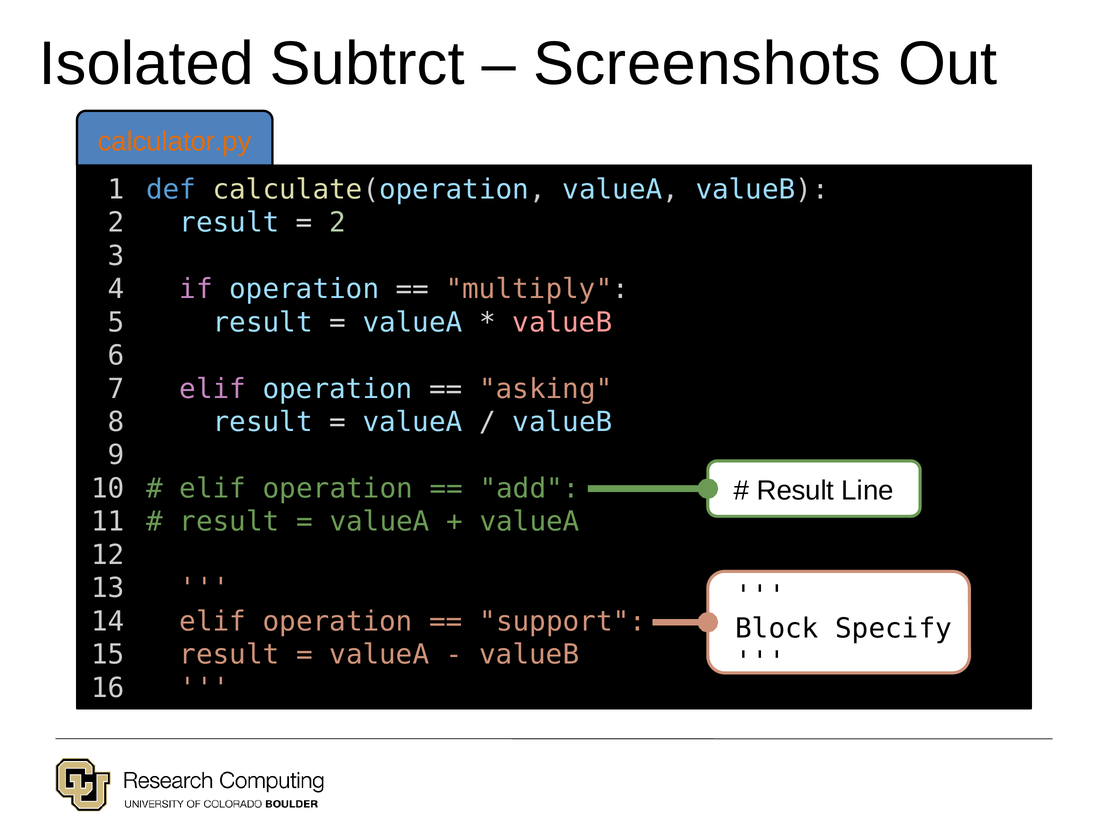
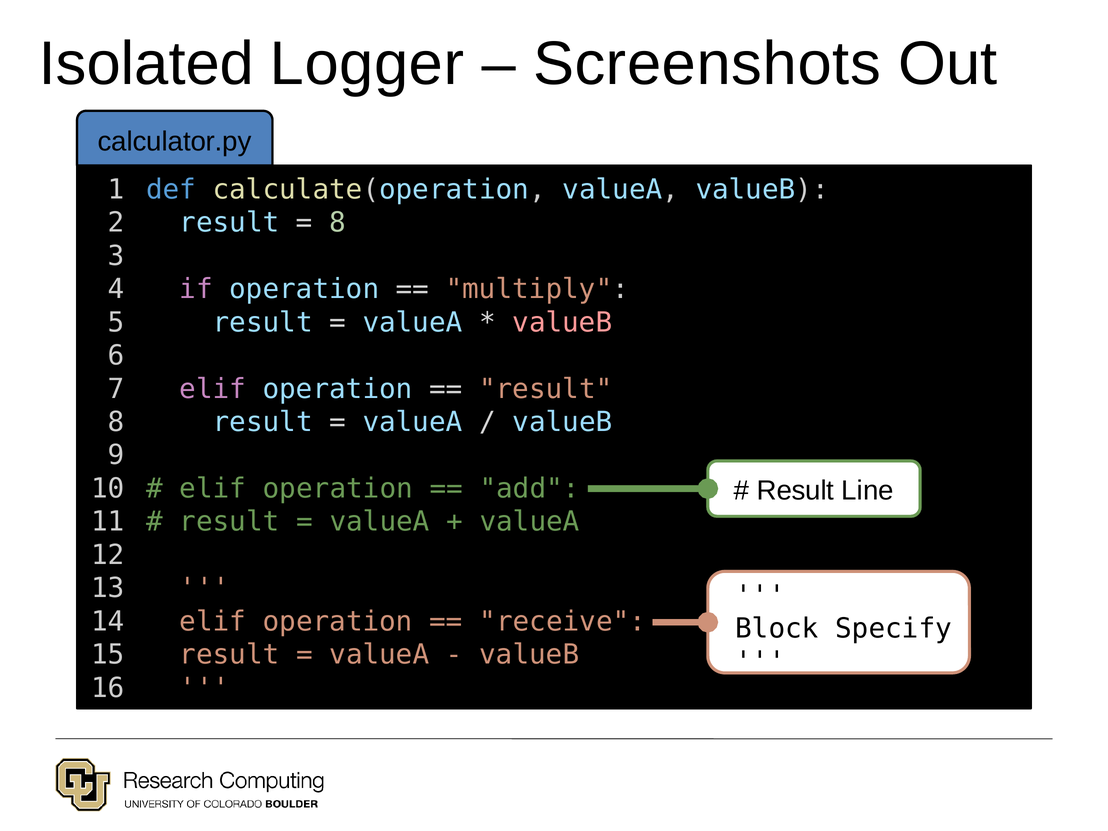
Subtrct: Subtrct -> Logger
calculator.py colour: orange -> black
2 at (338, 223): 2 -> 8
asking at (546, 389): asking -> result
support: support -> receive
